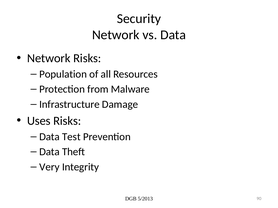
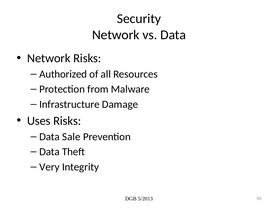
Population: Population -> Authorized
Test: Test -> Sale
